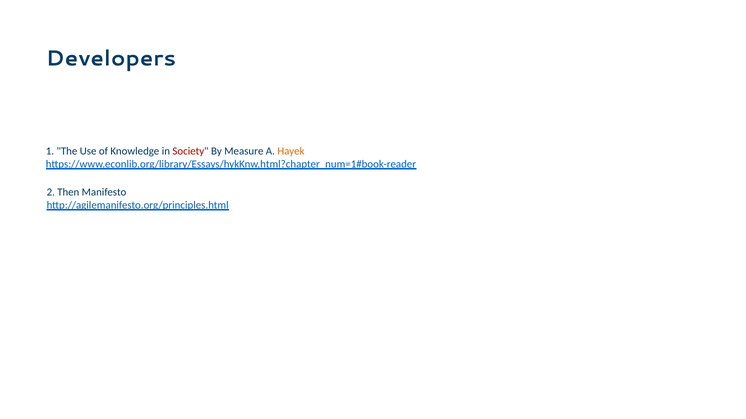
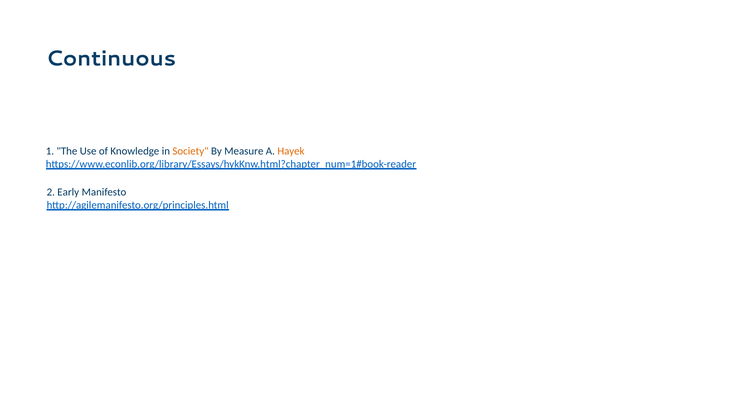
Developers: Developers -> Continuous
Society colour: red -> orange
Then: Then -> Early
